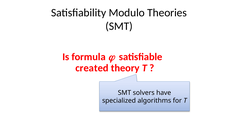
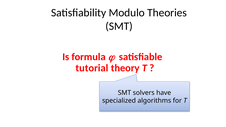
created: created -> tutorial
